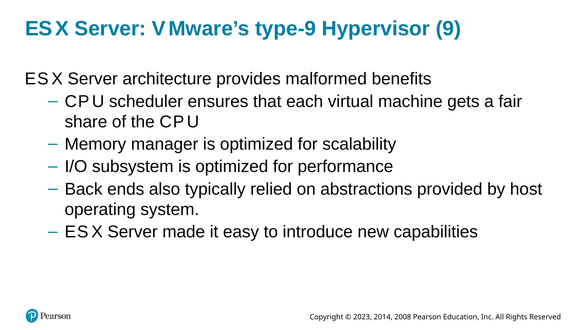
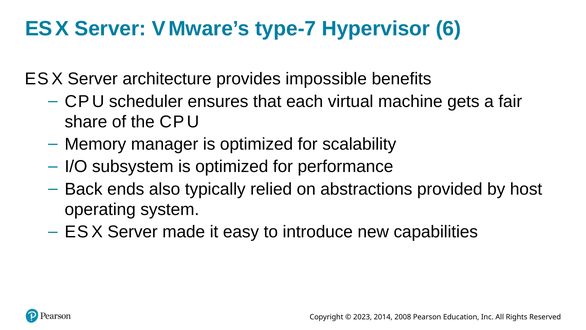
type-9: type-9 -> type-7
9: 9 -> 6
malformed: malformed -> impossible
